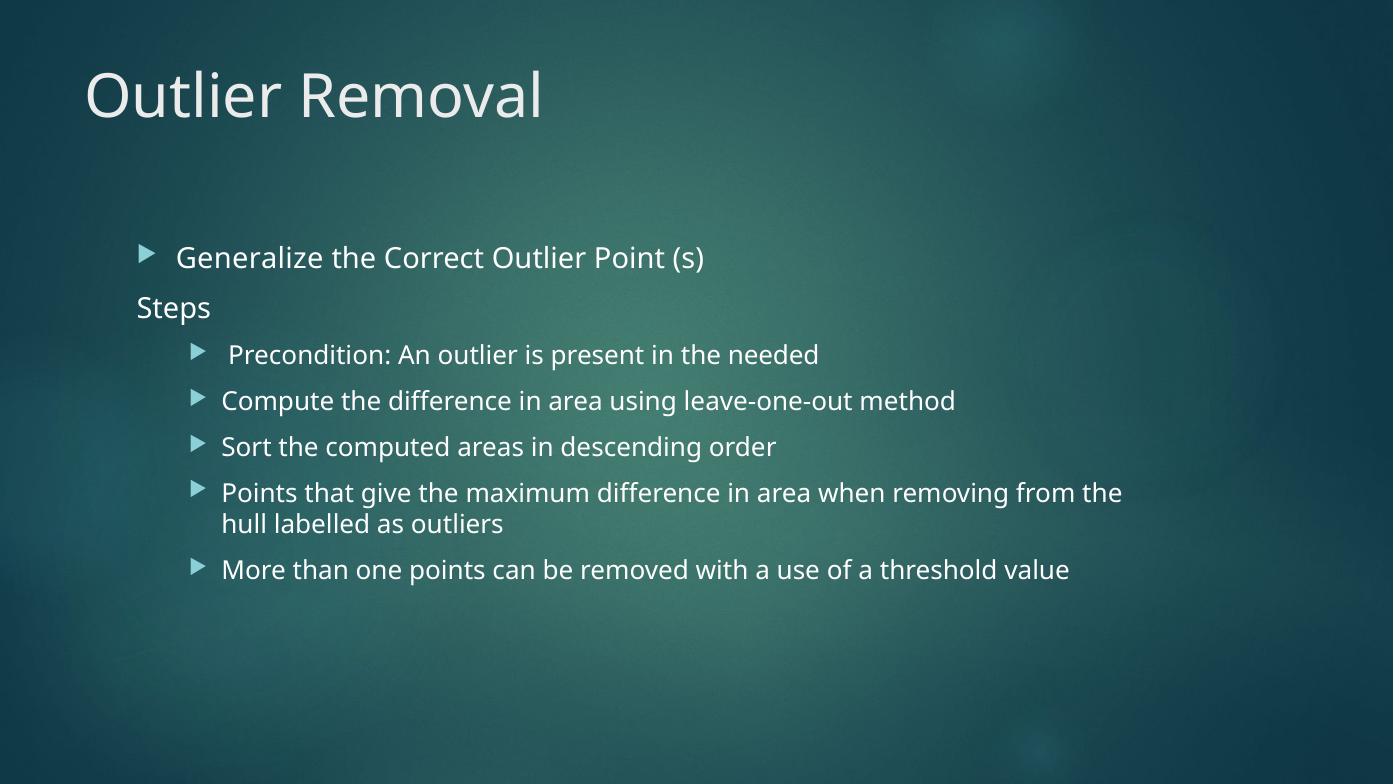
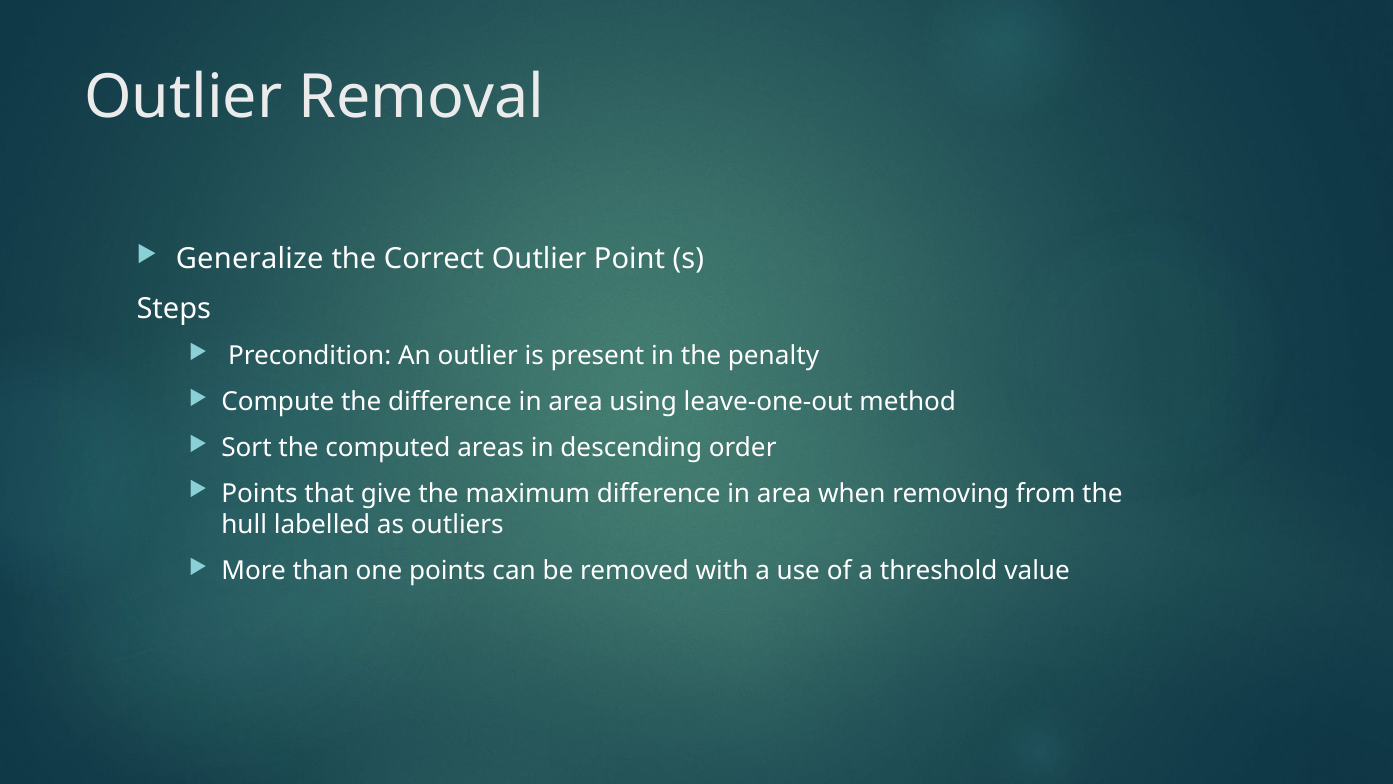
needed: needed -> penalty
